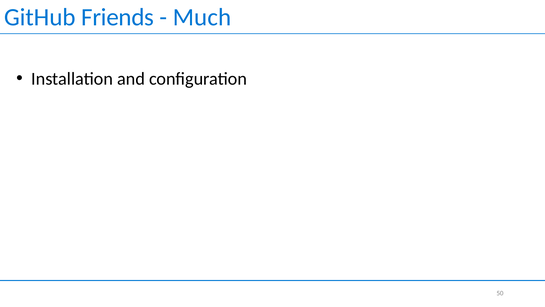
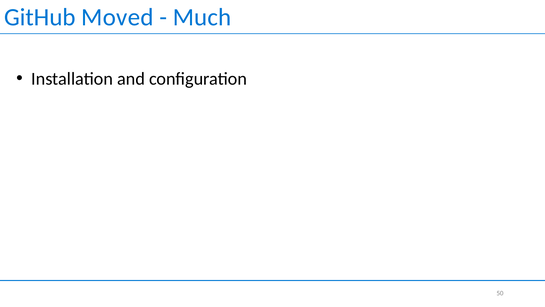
Friends: Friends -> Moved
